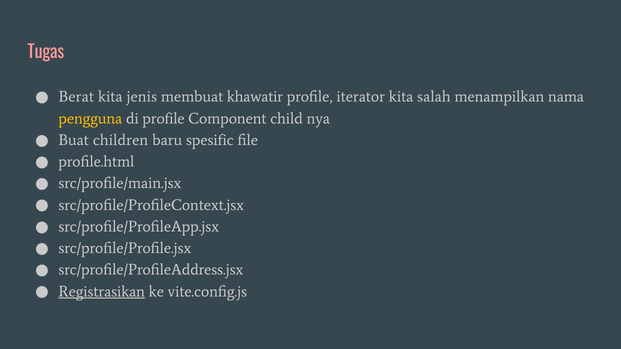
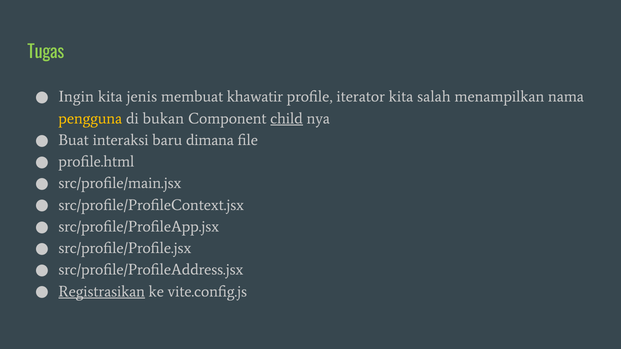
Tugas colour: pink -> light green
Berat: Berat -> Ingin
di profile: profile -> bukan
child underline: none -> present
children: children -> interaksi
spesific: spesific -> dimana
